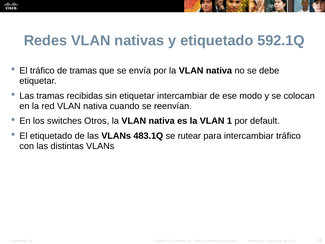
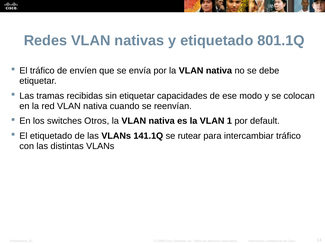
592.1Q: 592.1Q -> 801.1Q
de tramas: tramas -> envíen
etiquetar intercambiar: intercambiar -> capacidades
483.1Q: 483.1Q -> 141.1Q
